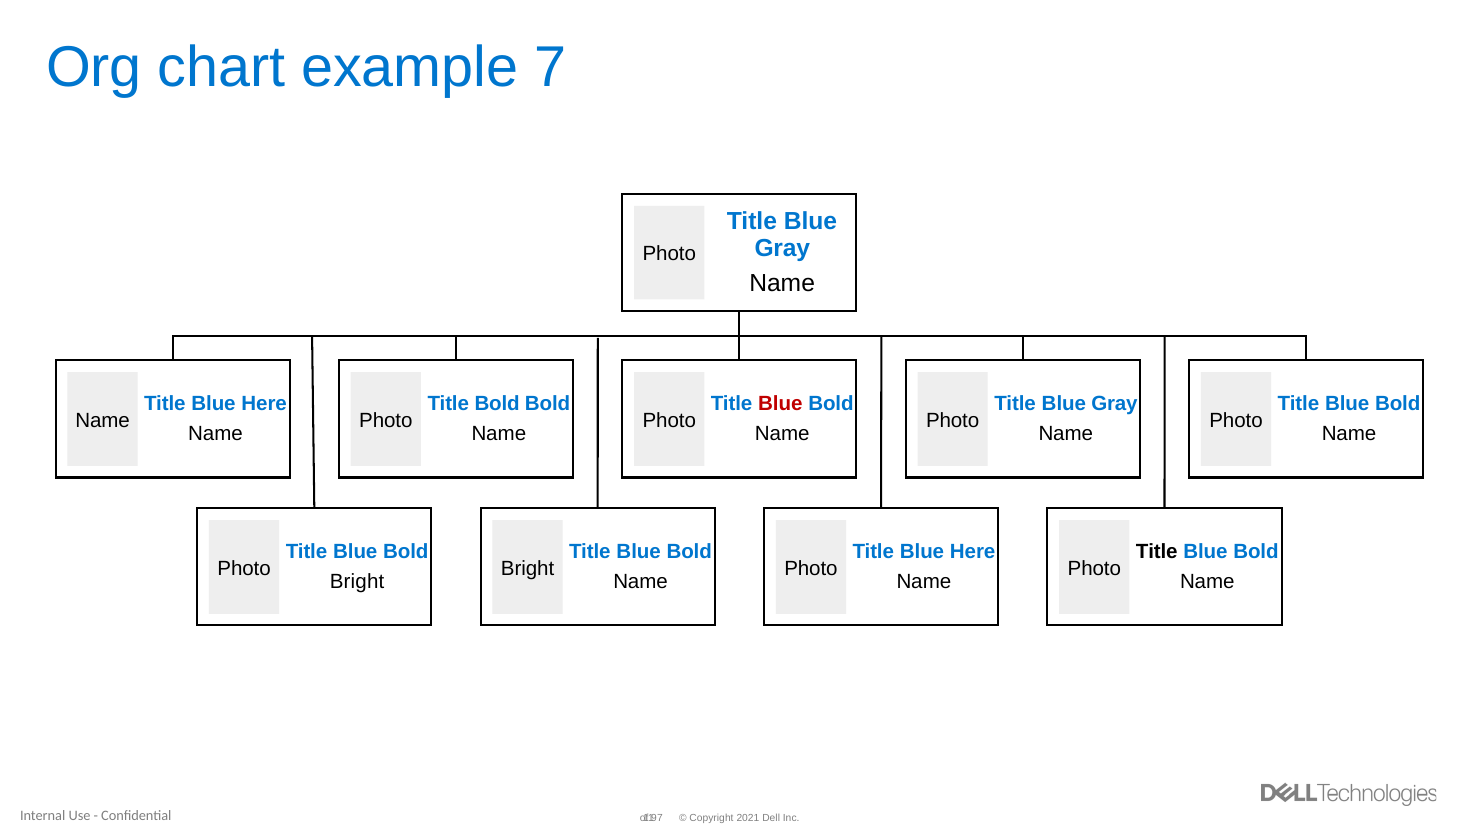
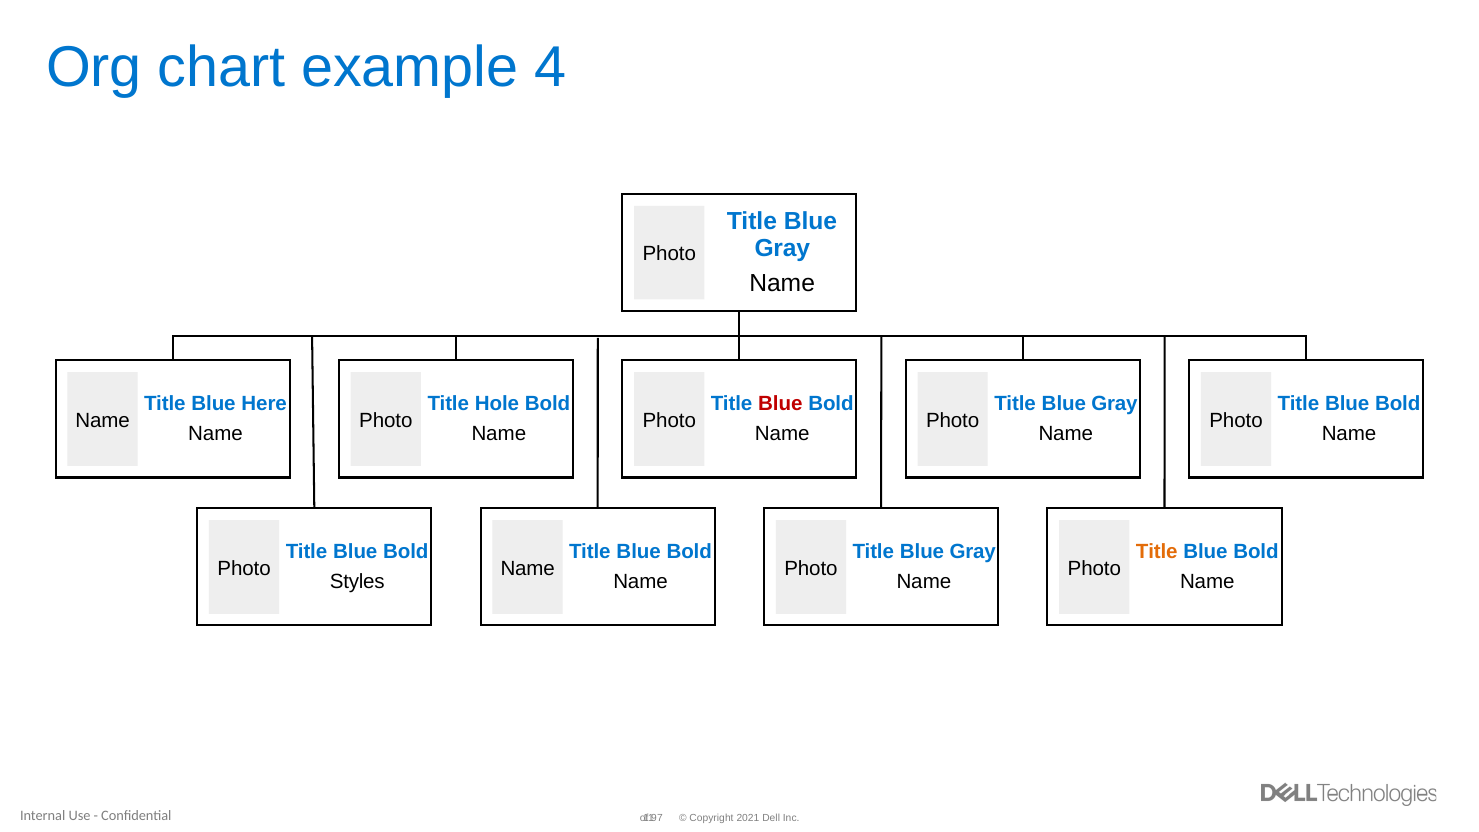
7: 7 -> 4
Title Bold: Bold -> Hole
Here at (973, 552): Here -> Gray
Title at (1157, 552) colour: black -> orange
Bright at (528, 568): Bright -> Name
Bright at (357, 581): Bright -> Styles
